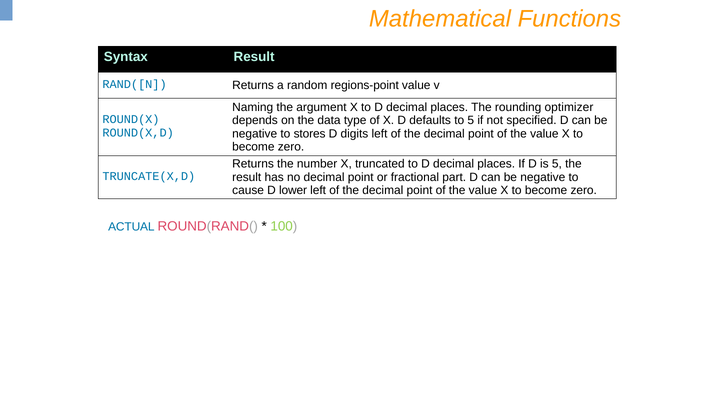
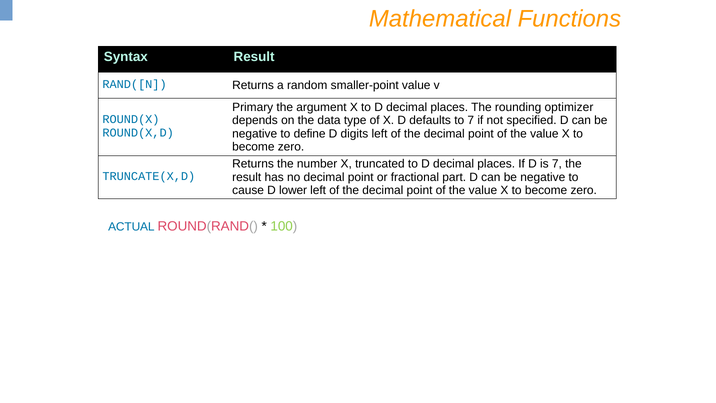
regions-point: regions-point -> smaller-point
Naming: Naming -> Primary
to 5: 5 -> 7
stores: stores -> define
is 5: 5 -> 7
